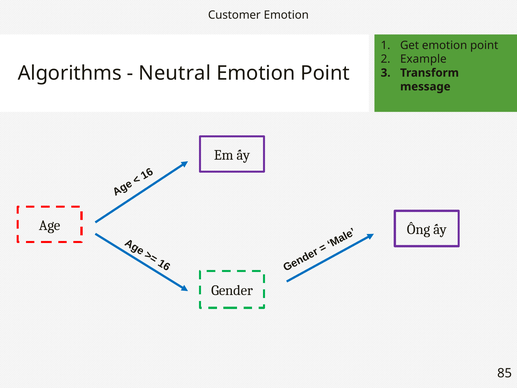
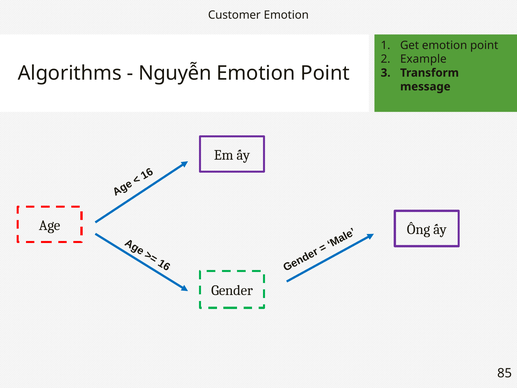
Neutral: Neutral -> Nguyễn
